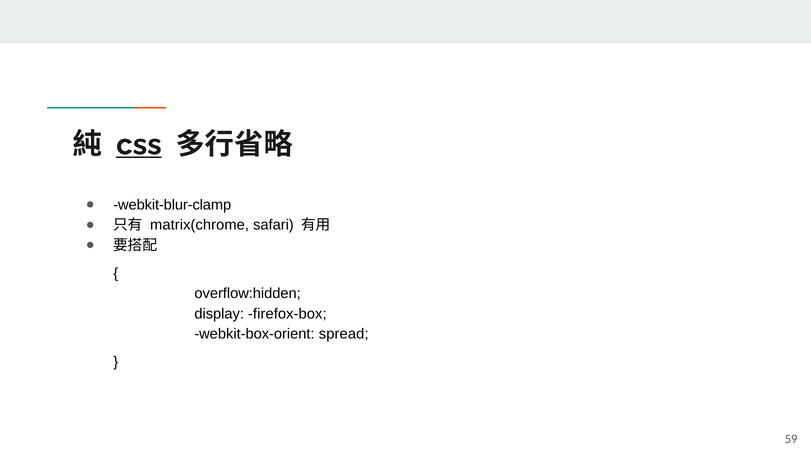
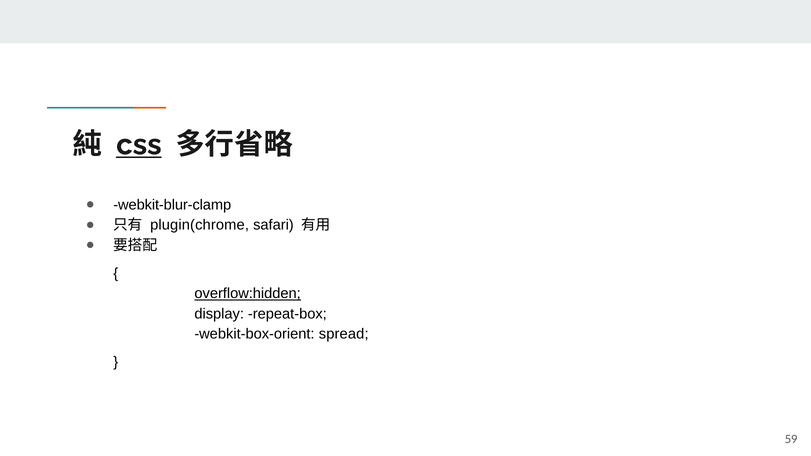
matrix(chrome: matrix(chrome -> plugin(chrome
overflow:hidden underline: none -> present
firefox-box: firefox-box -> repeat-box
